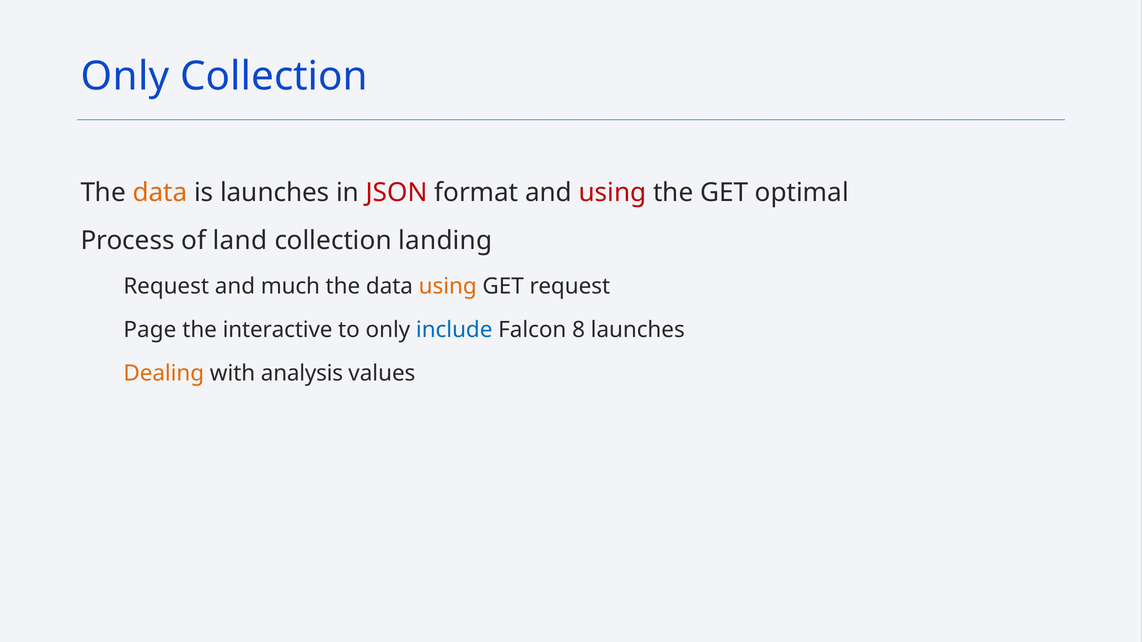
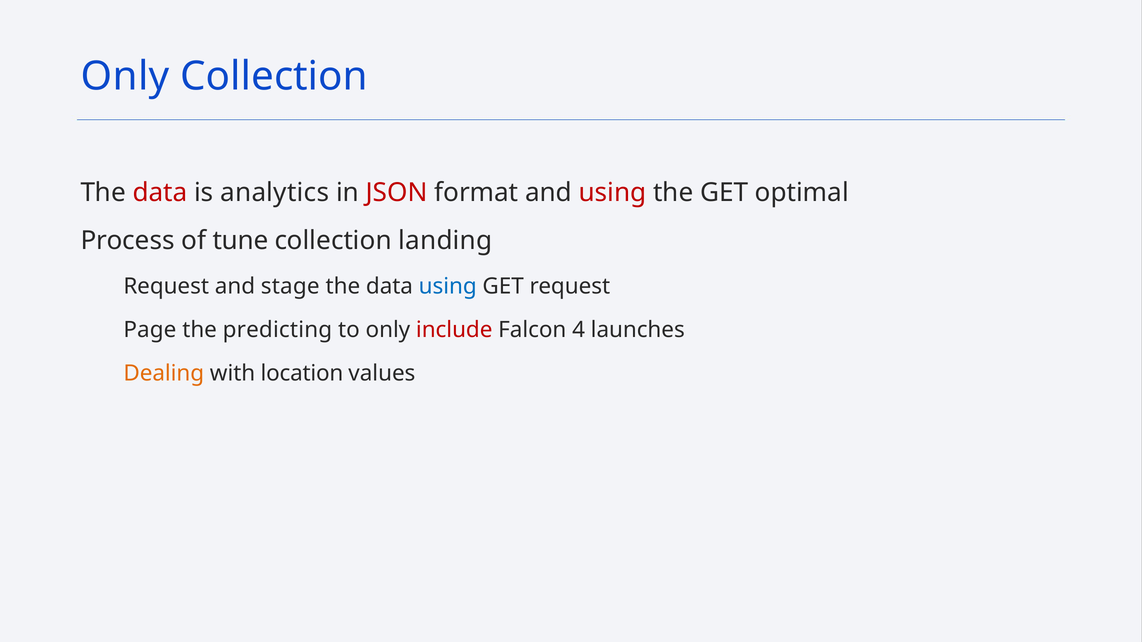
data at (160, 193) colour: orange -> red
is launches: launches -> analytics
land: land -> tune
much: much -> stage
using at (448, 286) colour: orange -> blue
interactive: interactive -> predicting
include colour: blue -> red
8: 8 -> 4
analysis: analysis -> location
